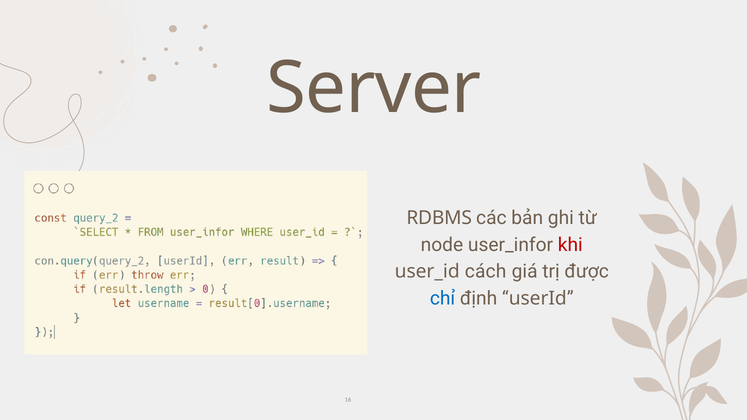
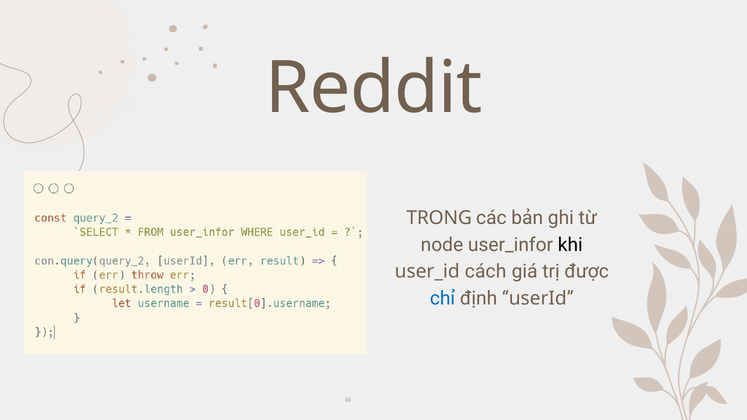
Server: Server -> Reddit
RDBMS: RDBMS -> TRONG
khi colour: red -> black
